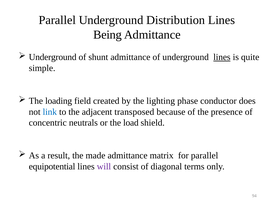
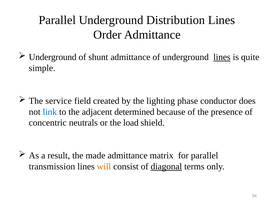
Being: Being -> Order
loading: loading -> service
transposed: transposed -> determined
equipotential: equipotential -> transmission
will colour: purple -> orange
diagonal underline: none -> present
